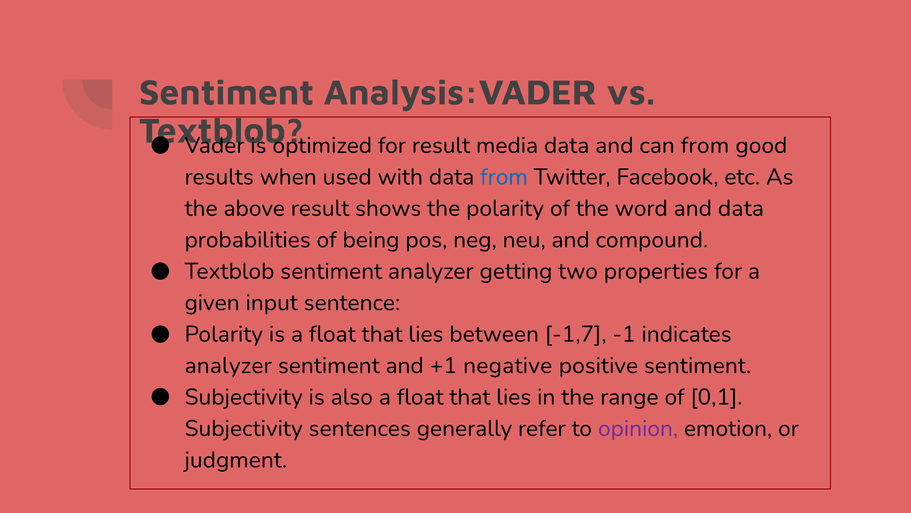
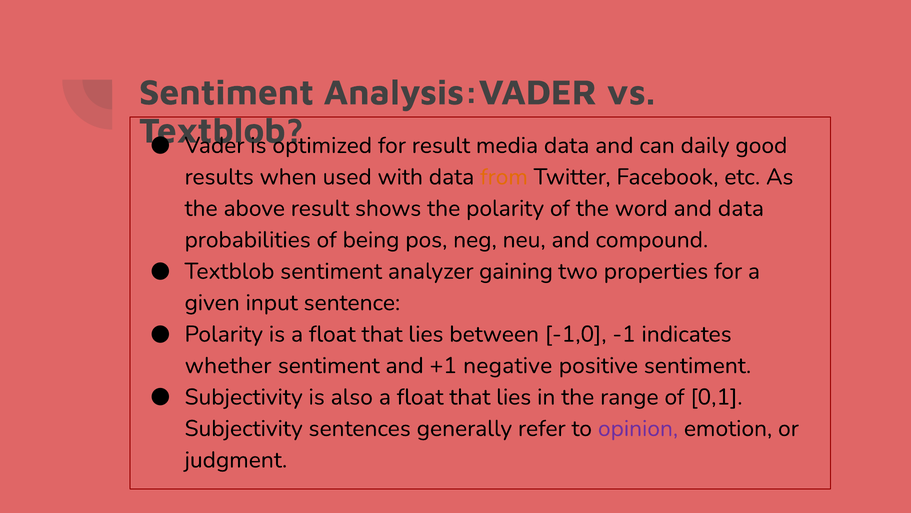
can from: from -> daily
from at (504, 177) colour: blue -> orange
getting: getting -> gaining
-1,7: -1,7 -> -1,0
analyzer at (228, 365): analyzer -> whether
